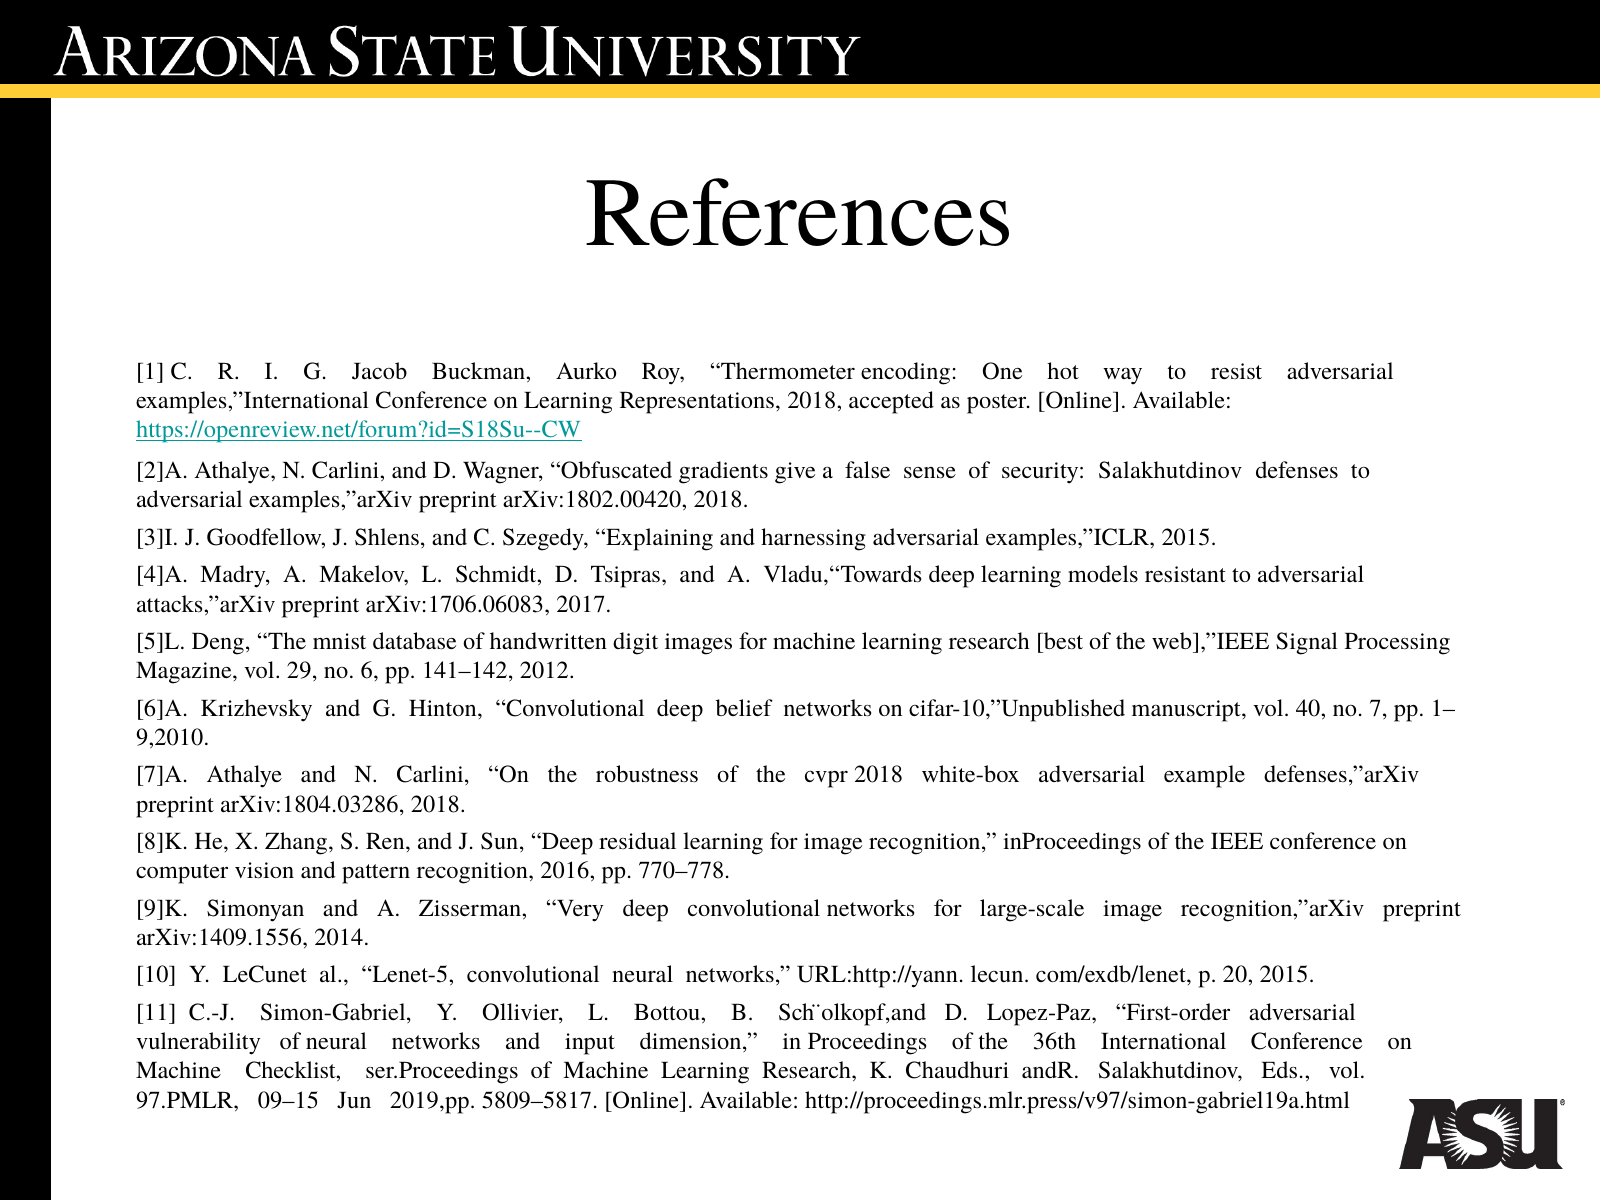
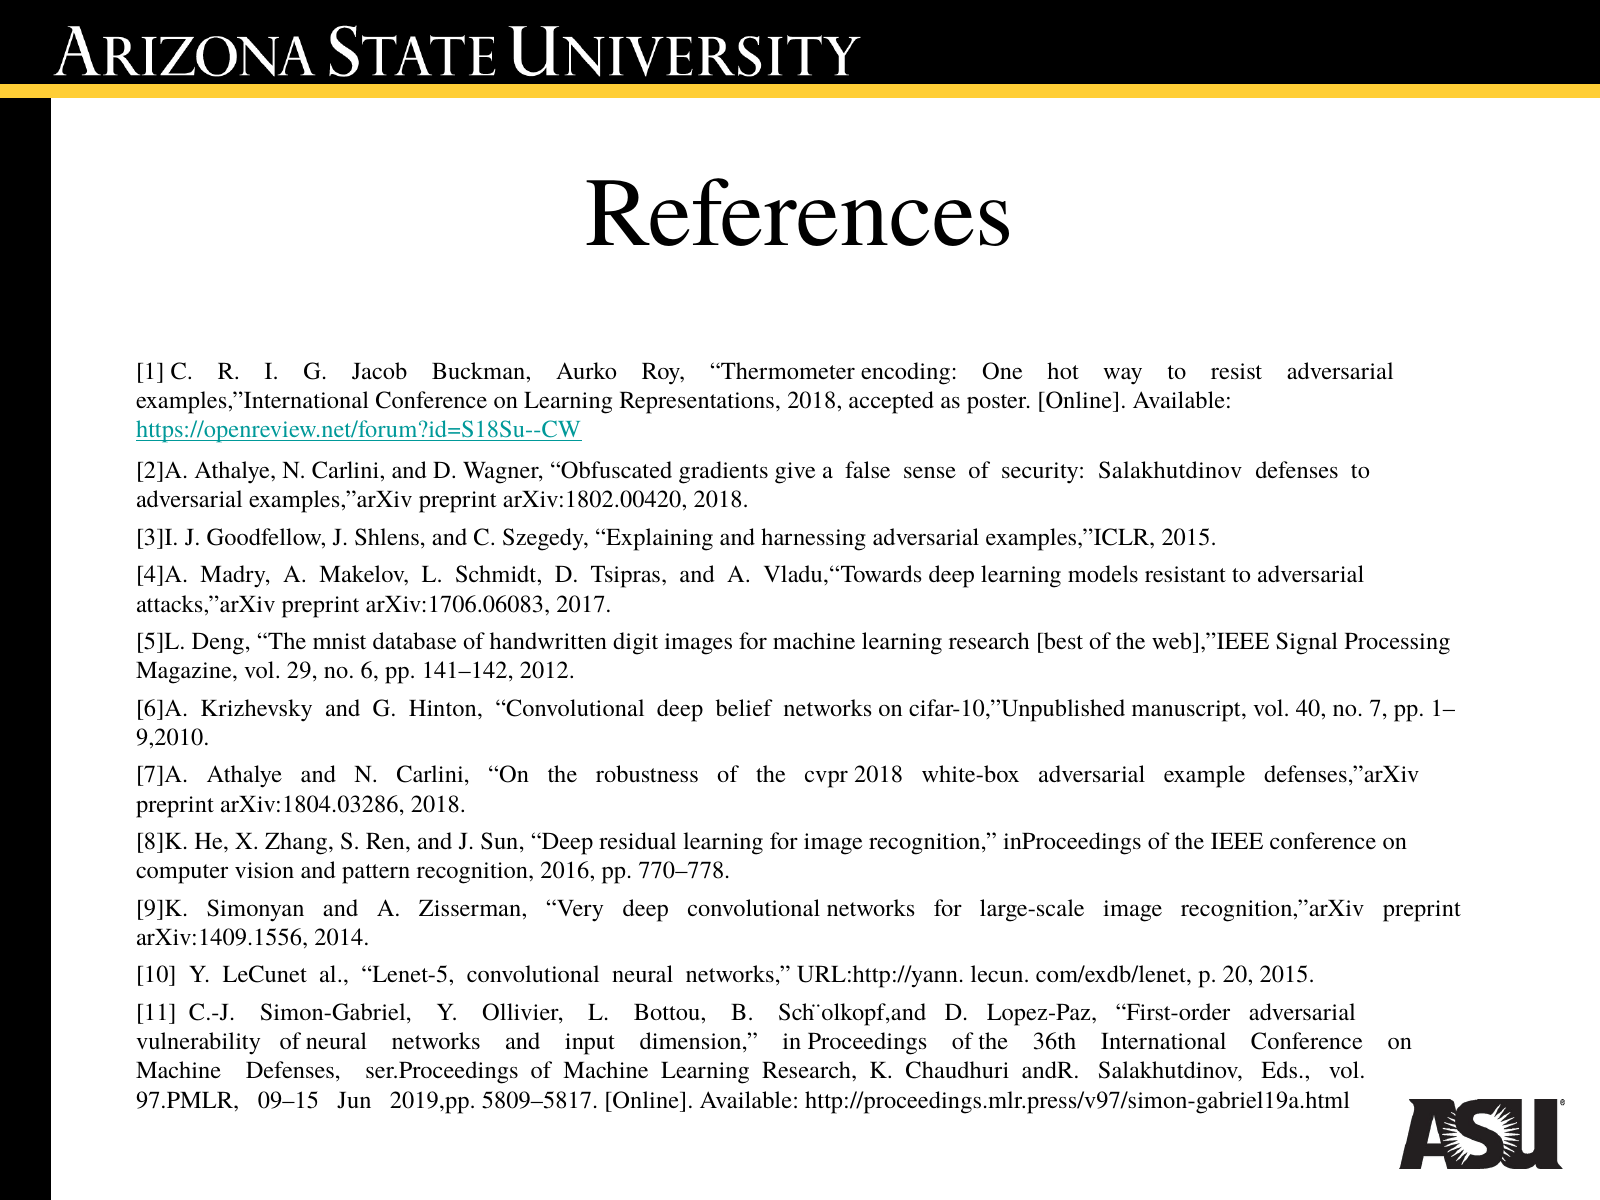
Machine Checklist: Checklist -> Defenses
